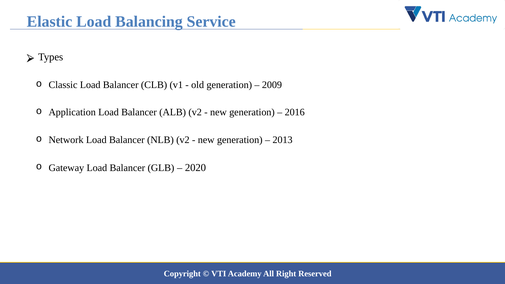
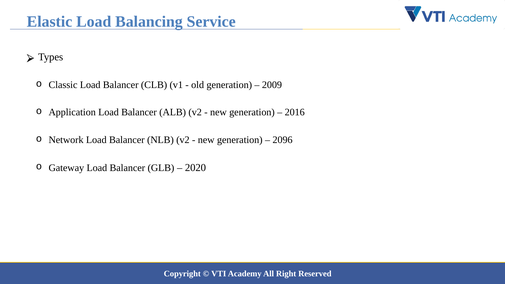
2013: 2013 -> 2096
